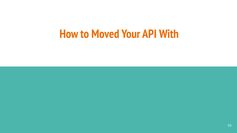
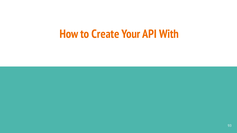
Moved: Moved -> Create
